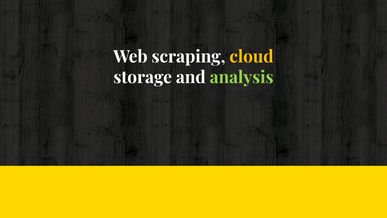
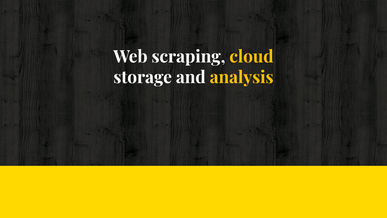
analysis colour: light green -> yellow
